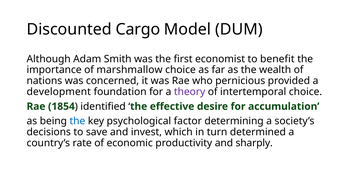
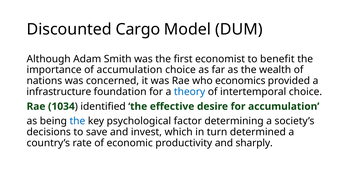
of marshmallow: marshmallow -> accumulation
pernicious: pernicious -> economics
development: development -> infrastructure
theory colour: purple -> blue
1854: 1854 -> 1034
